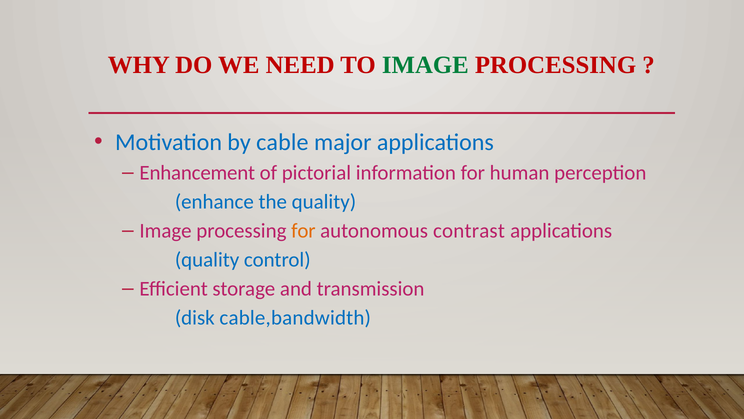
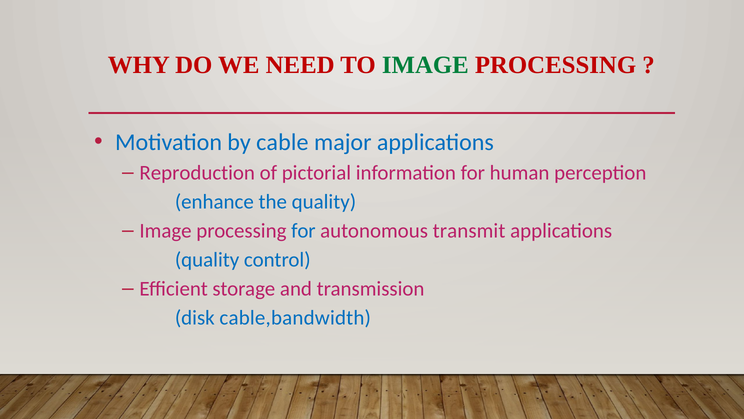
Enhancement: Enhancement -> Reproduction
for at (303, 231) colour: orange -> blue
contrast: contrast -> transmit
